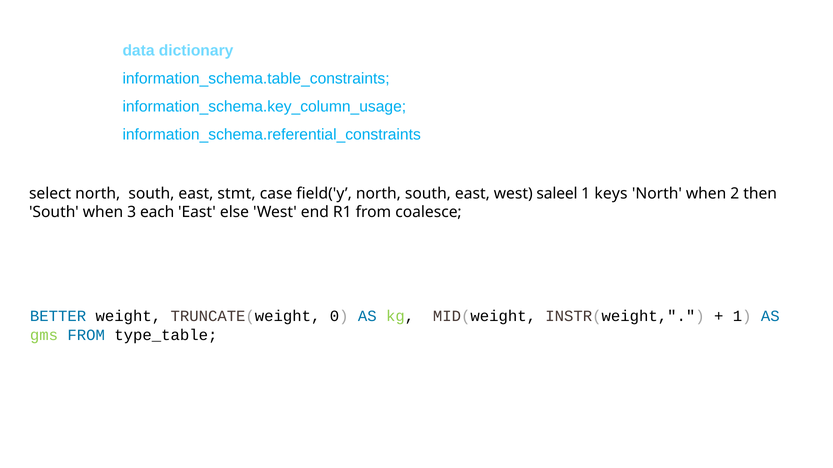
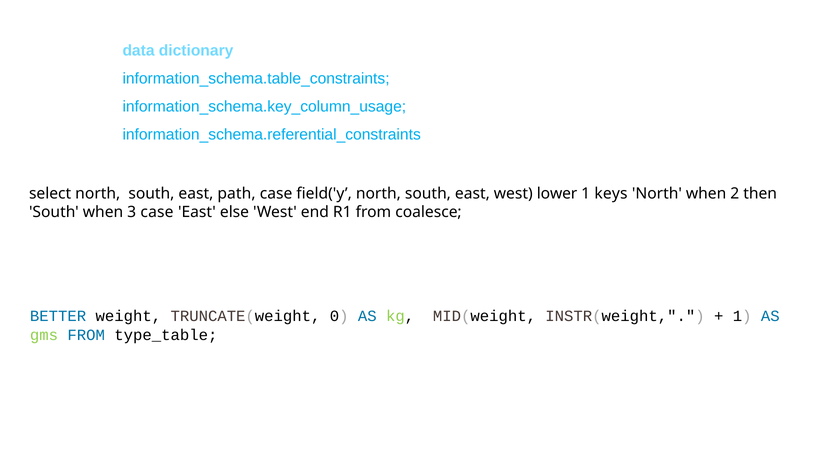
stmt: stmt -> path
saleel: saleel -> lower
3 each: each -> case
